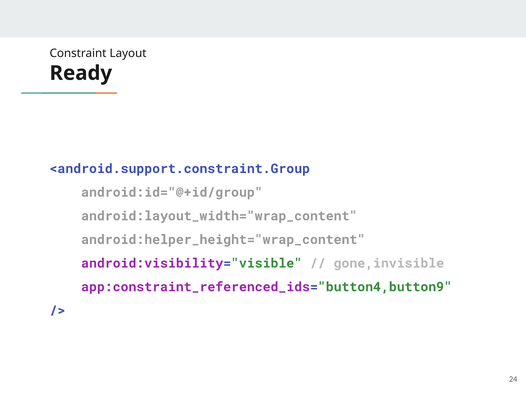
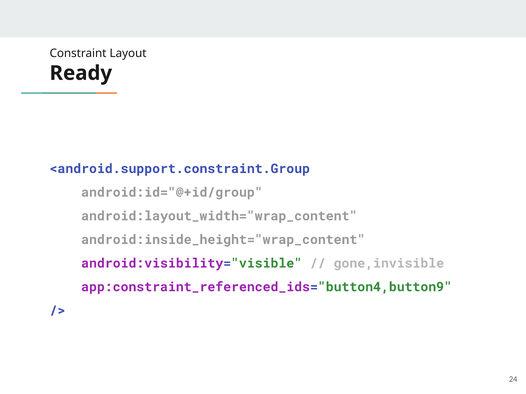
android:helper_height="wrap_content: android:helper_height="wrap_content -> android:inside_height="wrap_content
